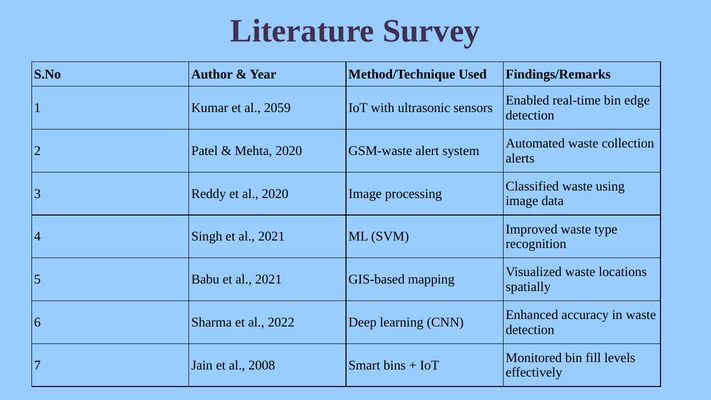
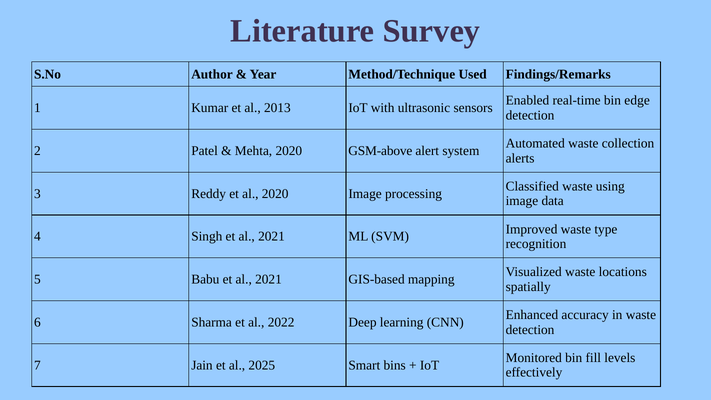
2059: 2059 -> 2013
GSM-waste: GSM-waste -> GSM-above
2008: 2008 -> 2025
